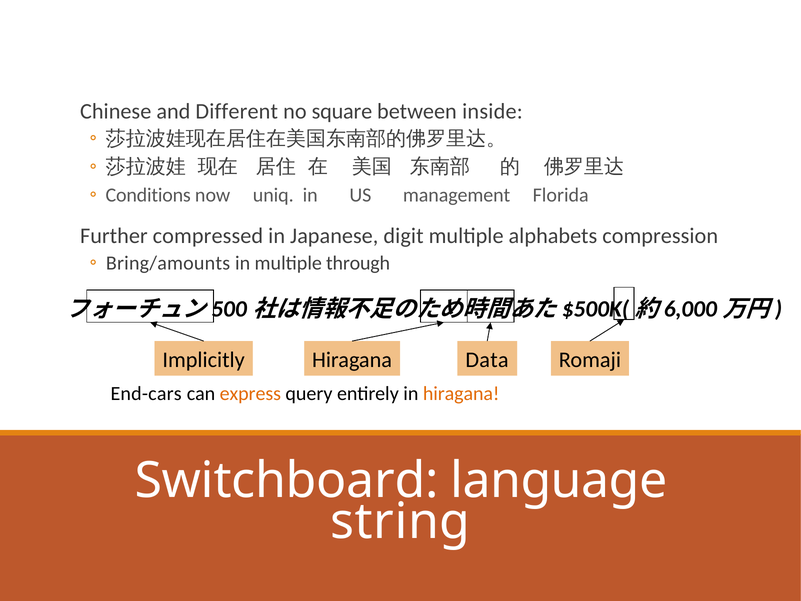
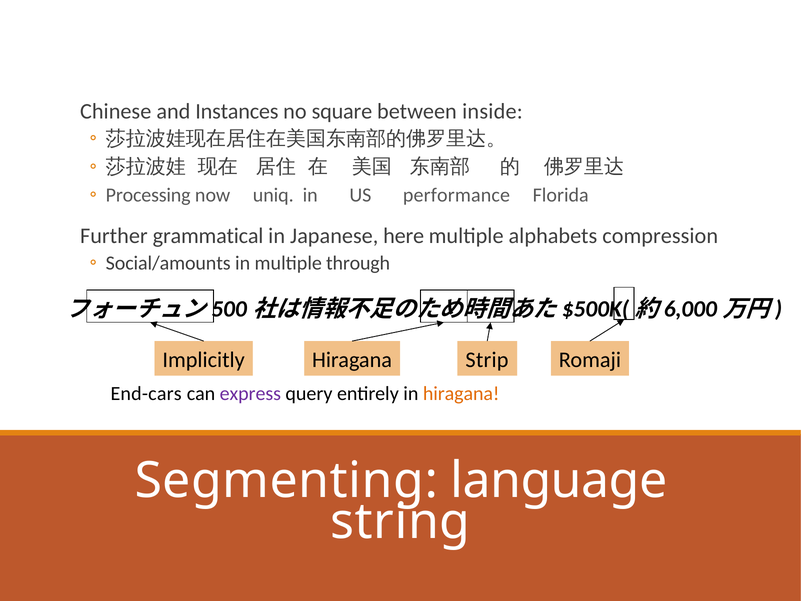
Different: Different -> Instances
Conditions: Conditions -> Processing
management: management -> performance
compressed: compressed -> grammatical
digit: digit -> here
Bring/amounts: Bring/amounts -> Social/amounts
Data: Data -> Strip
express colour: orange -> purple
Switchboard: Switchboard -> Segmenting
